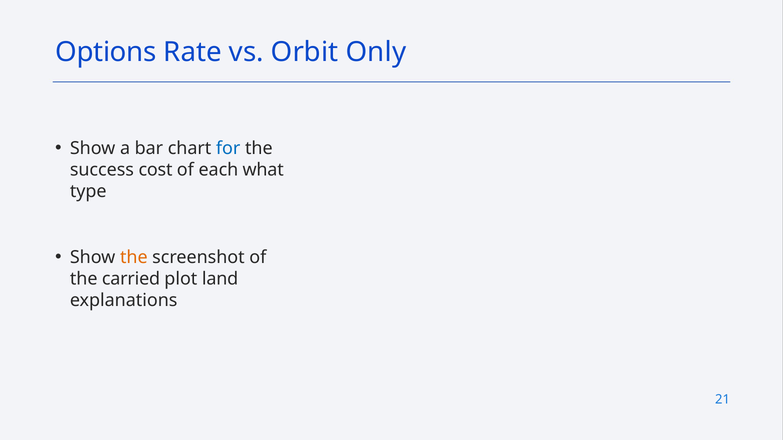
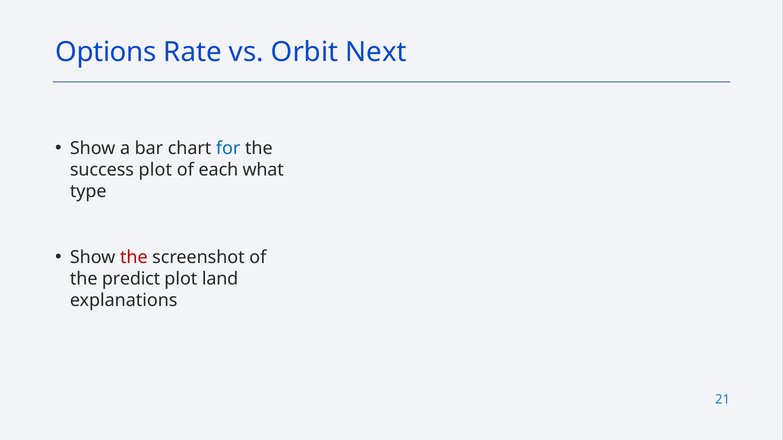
Only: Only -> Next
success cost: cost -> plot
the at (134, 257) colour: orange -> red
carried: carried -> predict
